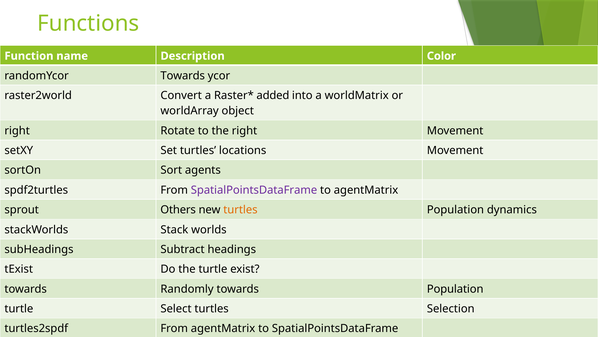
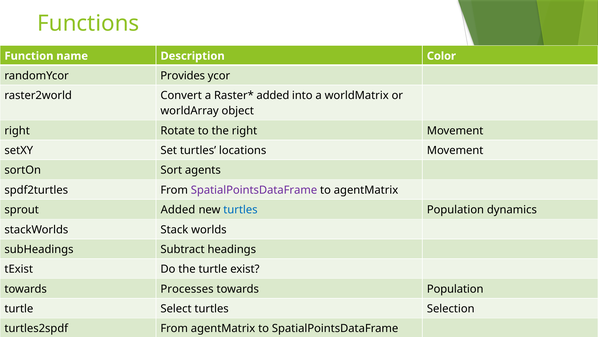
randomYcor Towards: Towards -> Provides
sprout Others: Others -> Added
turtles at (240, 209) colour: orange -> blue
Randomly: Randomly -> Processes
